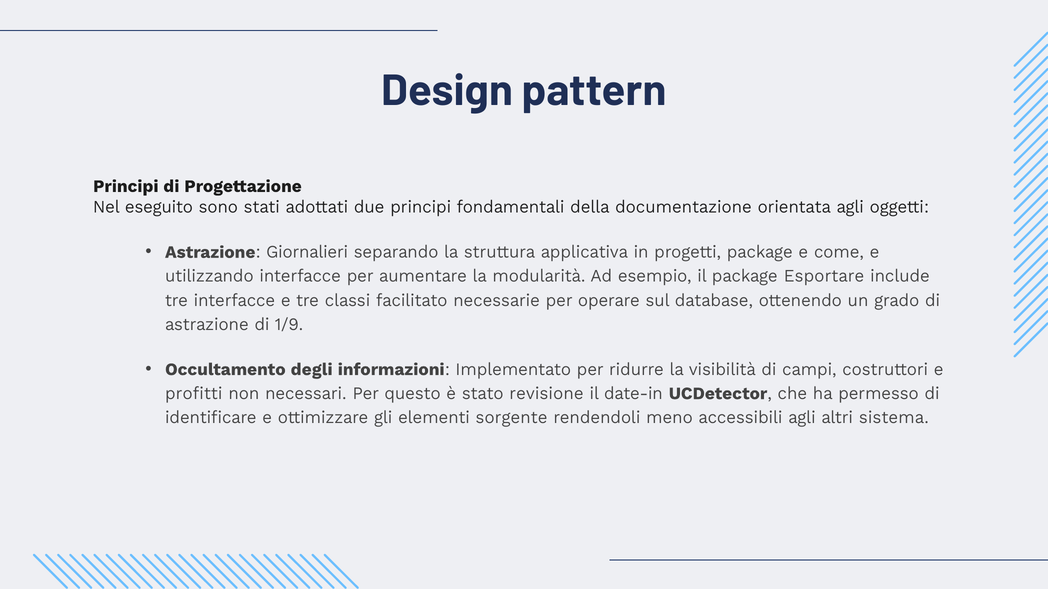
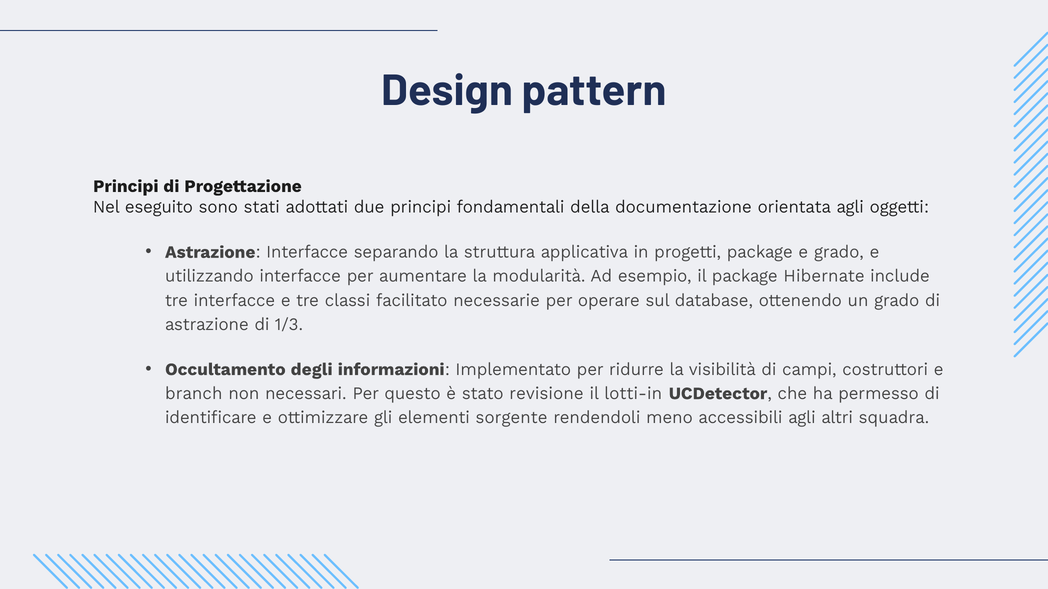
Astrazione Giornalieri: Giornalieri -> Interfacce
e come: come -> grado
Esportare: Esportare -> Hibernate
1/9: 1/9 -> 1/3
profitti: profitti -> branch
date-in: date-in -> lotti-in
sistema: sistema -> squadra
